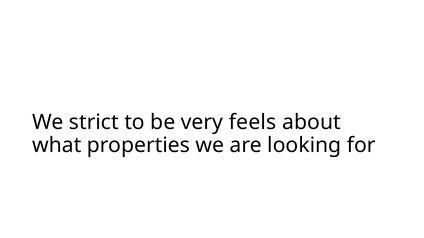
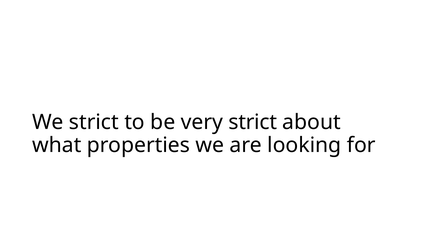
very feels: feels -> strict
